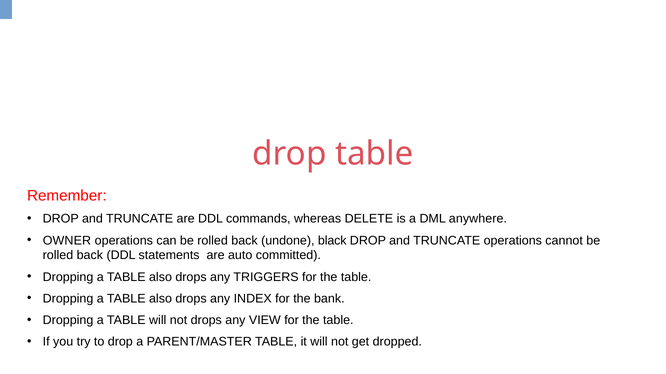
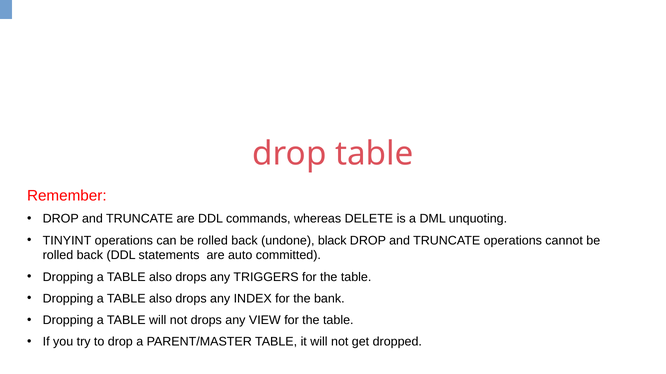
anywhere: anywhere -> unquoting
OWNER: OWNER -> TINYINT
